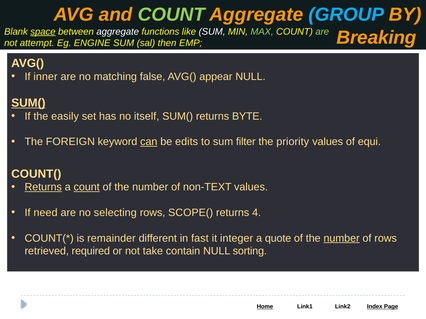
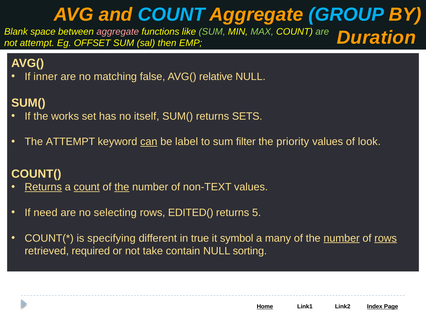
COUNT at (171, 15) colour: light green -> light blue
space underline: present -> none
aggregate at (118, 32) colour: white -> pink
SUM at (212, 32) colour: white -> light green
Breaking: Breaking -> Duration
ENGINE: ENGINE -> OFFSET
appear: appear -> relative
SUM( at (28, 103) underline: present -> none
easily: easily -> works
BYTE: BYTE -> SETS
The FOREIGN: FOREIGN -> ATTEMPT
edits: edits -> label
equi: equi -> look
the at (122, 187) underline: none -> present
SCOPE(: SCOPE( -> EDITED(
4: 4 -> 5
remainder: remainder -> specifying
fast: fast -> true
integer: integer -> symbol
quote: quote -> many
rows at (386, 239) underline: none -> present
